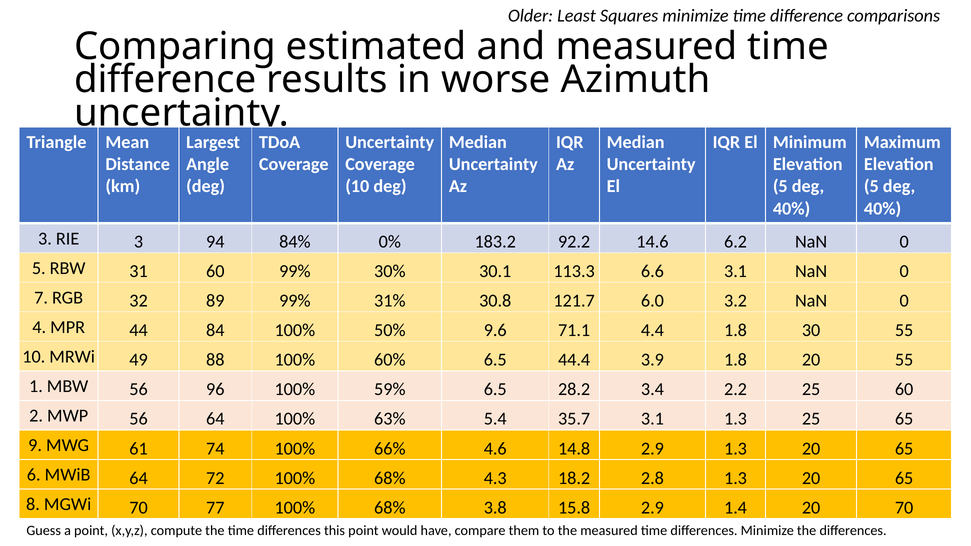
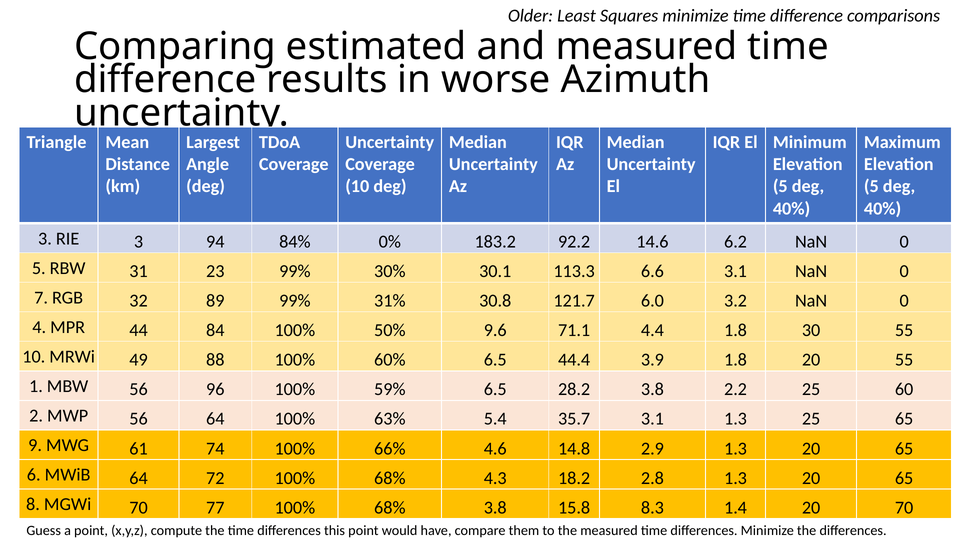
31 60: 60 -> 23
28.2 3.4: 3.4 -> 3.8
15.8 2.9: 2.9 -> 8.3
